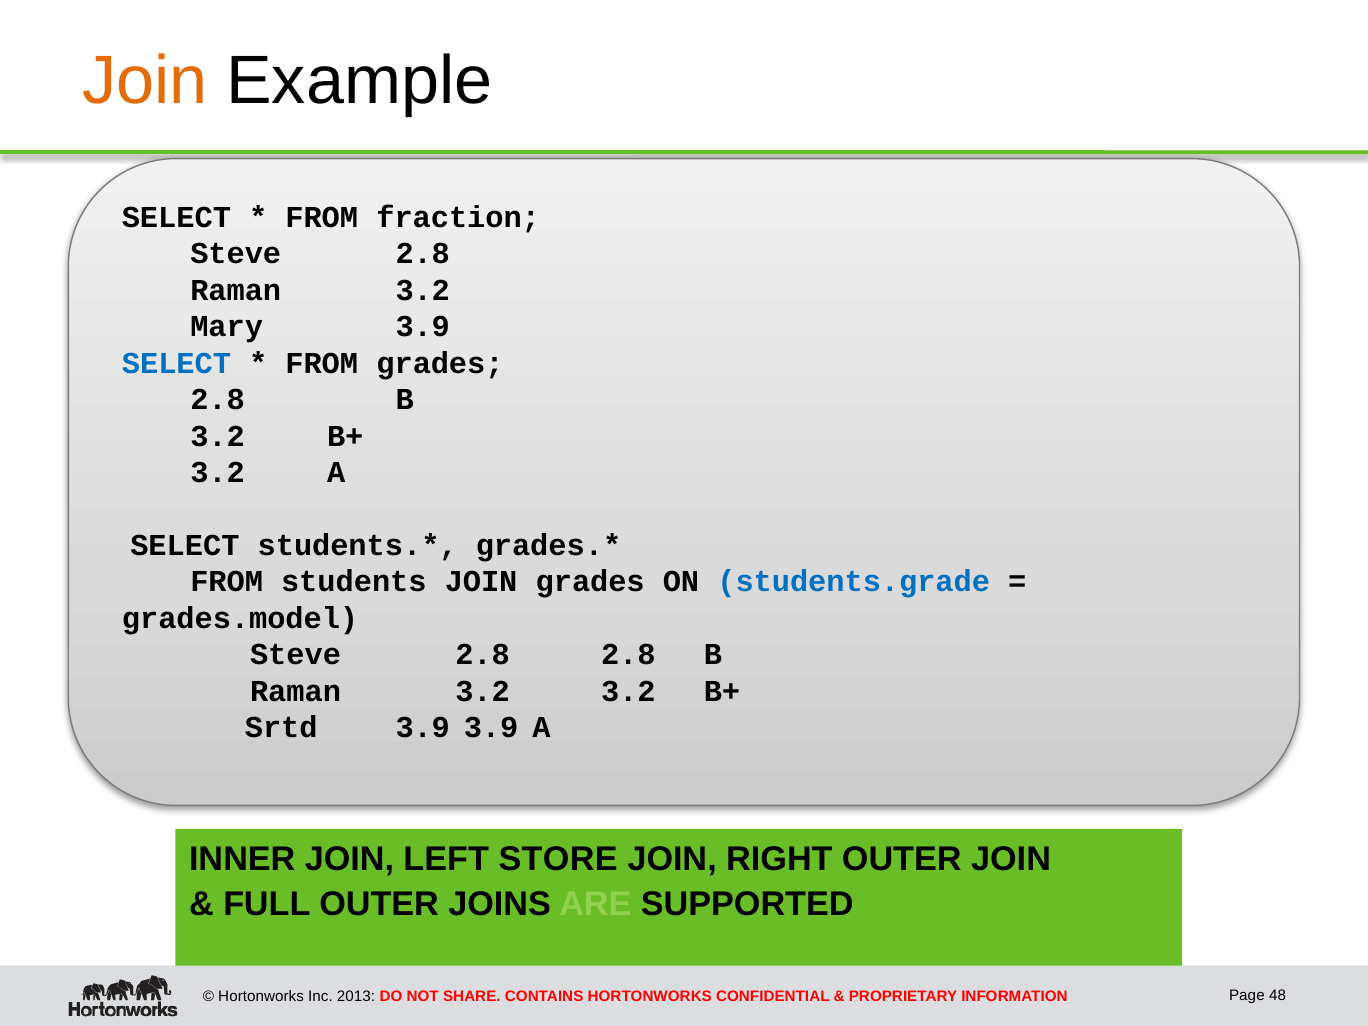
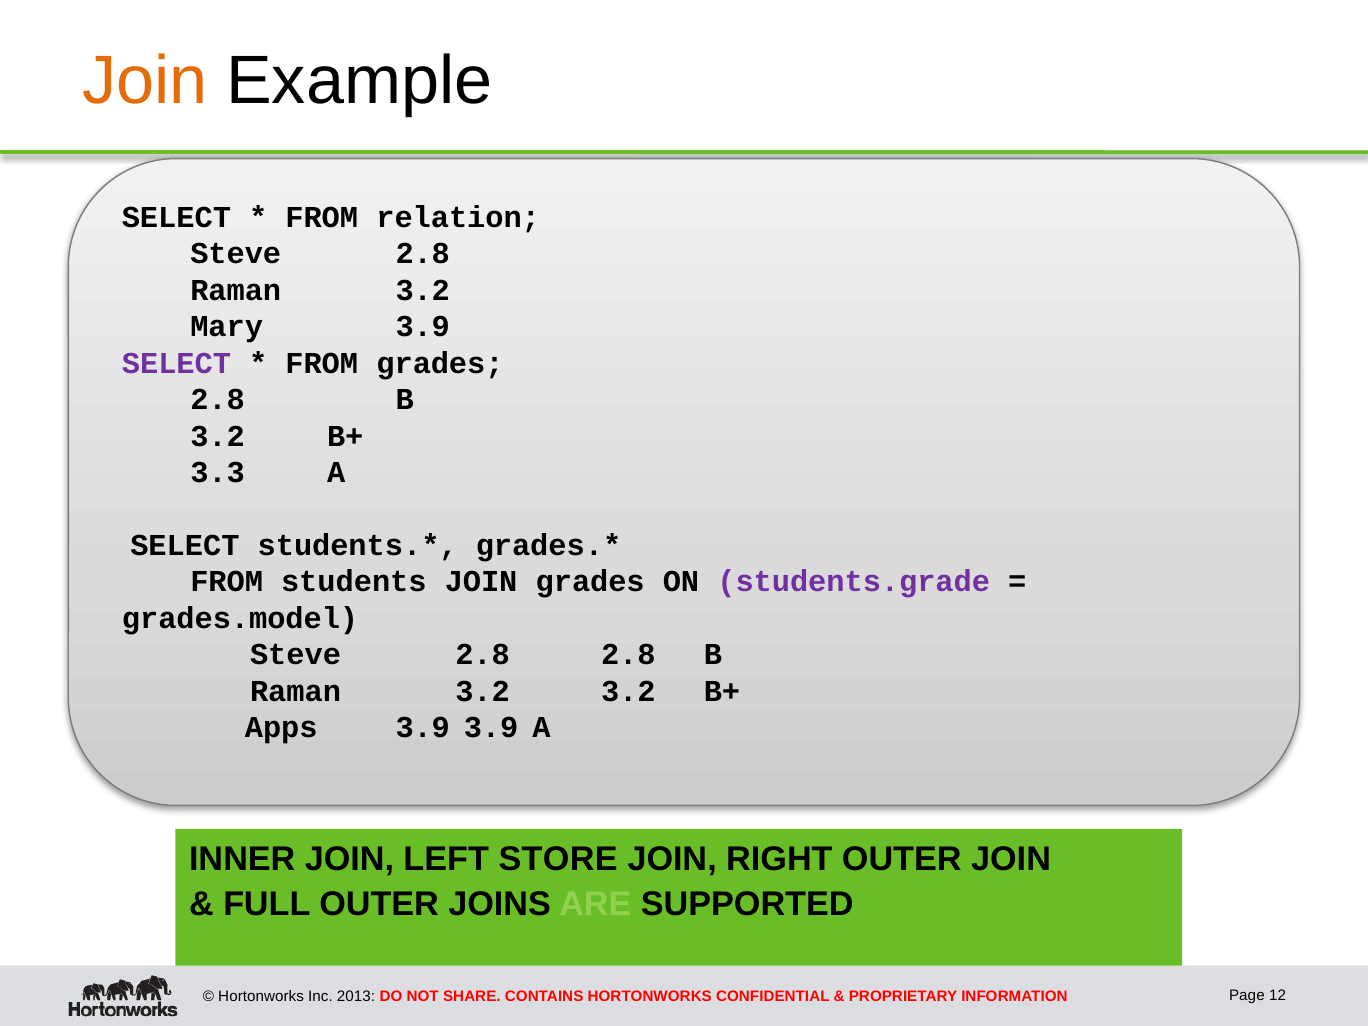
fraction: fraction -> relation
SELECT at (176, 363) colour: blue -> purple
3.2 at (218, 472): 3.2 -> 3.3
students.grade colour: blue -> purple
Srtd: Srtd -> Apps
48: 48 -> 12
